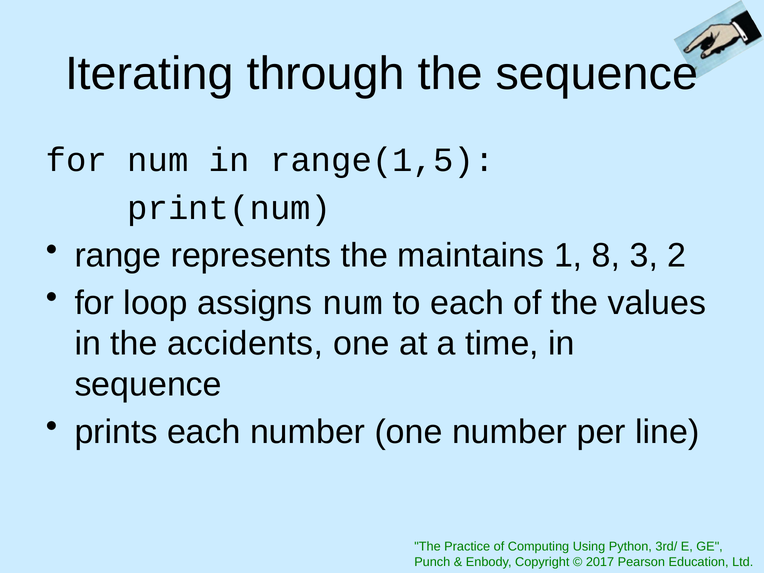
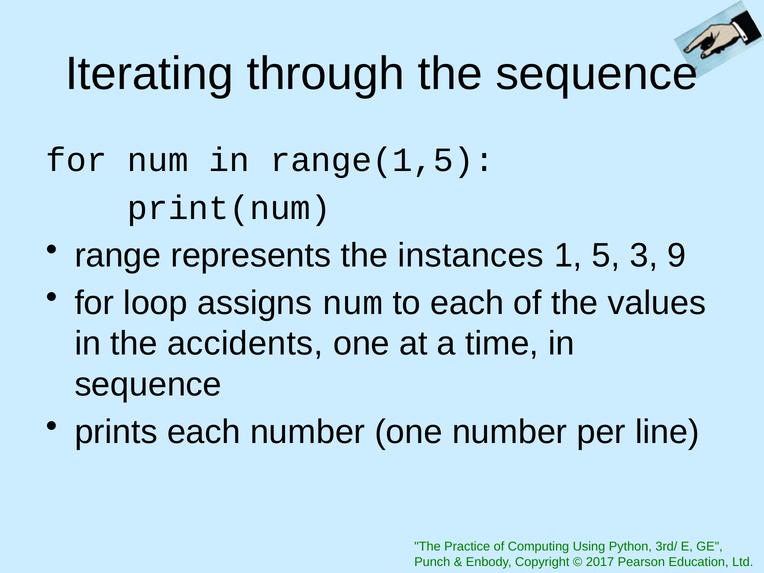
maintains: maintains -> instances
8: 8 -> 5
2: 2 -> 9
